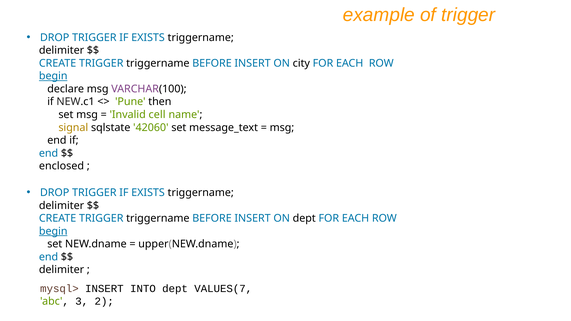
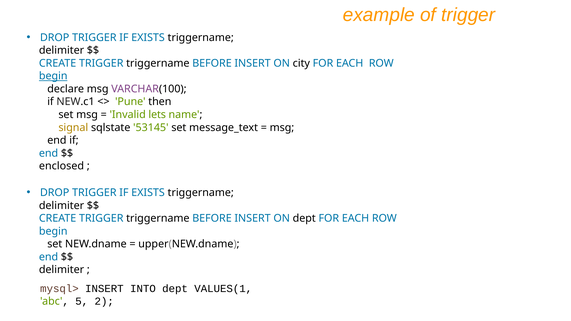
cell: cell -> lets
42060: 42060 -> 53145
begin at (53, 231) underline: present -> none
VALUES(7: VALUES(7 -> VALUES(1
3: 3 -> 5
